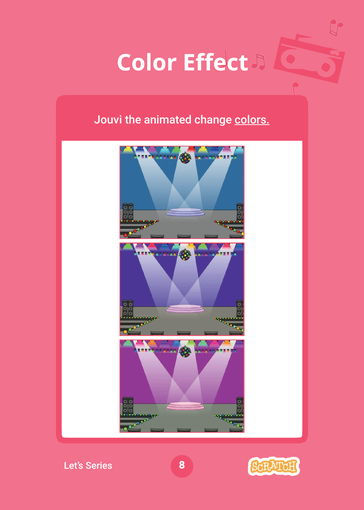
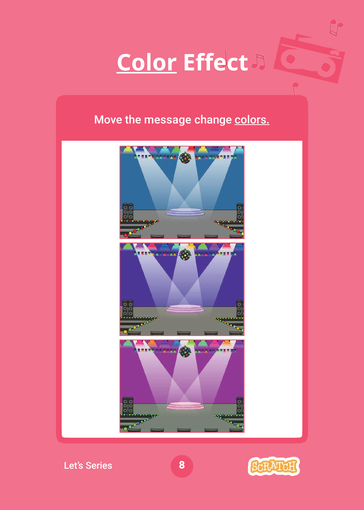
Color underline: none -> present
Jouvi: Jouvi -> Move
animated: animated -> message
